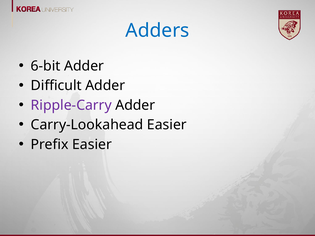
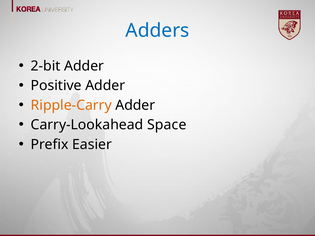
6-bit: 6-bit -> 2-bit
Difficult: Difficult -> Positive
Ripple-Carry colour: purple -> orange
Carry-Lookahead Easier: Easier -> Space
